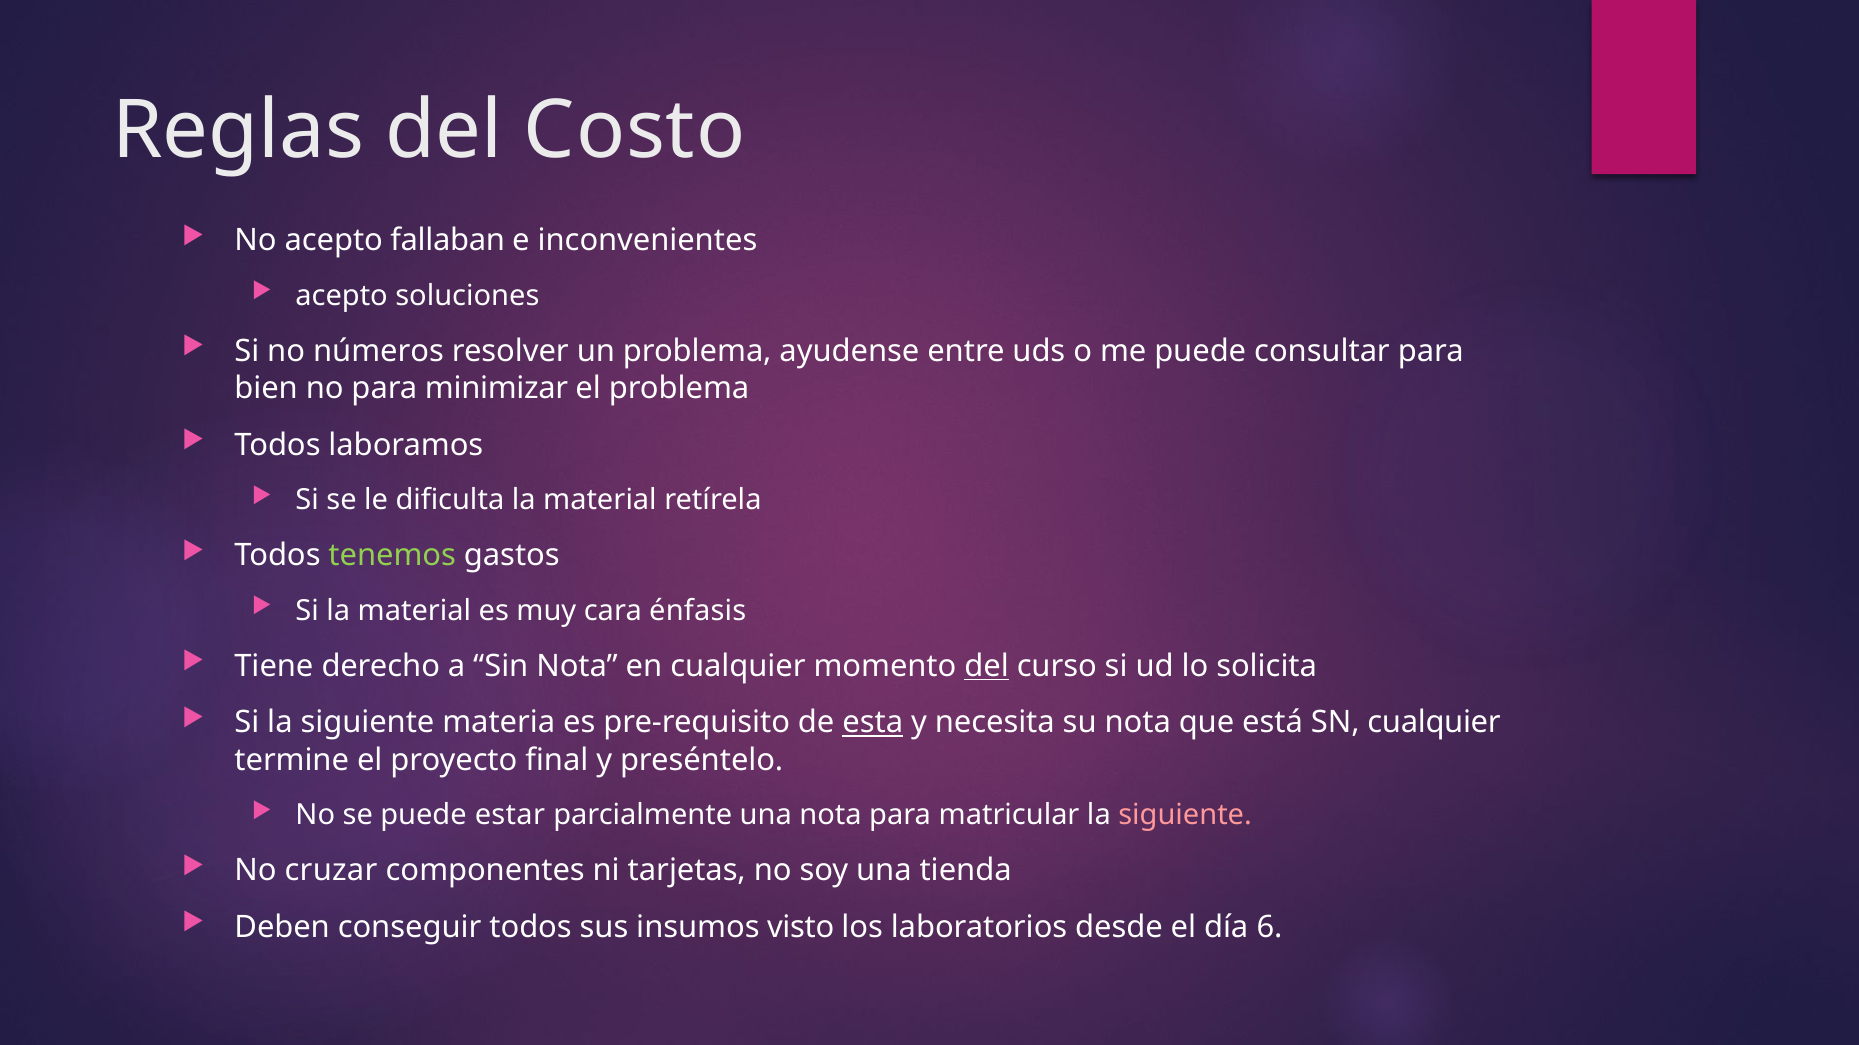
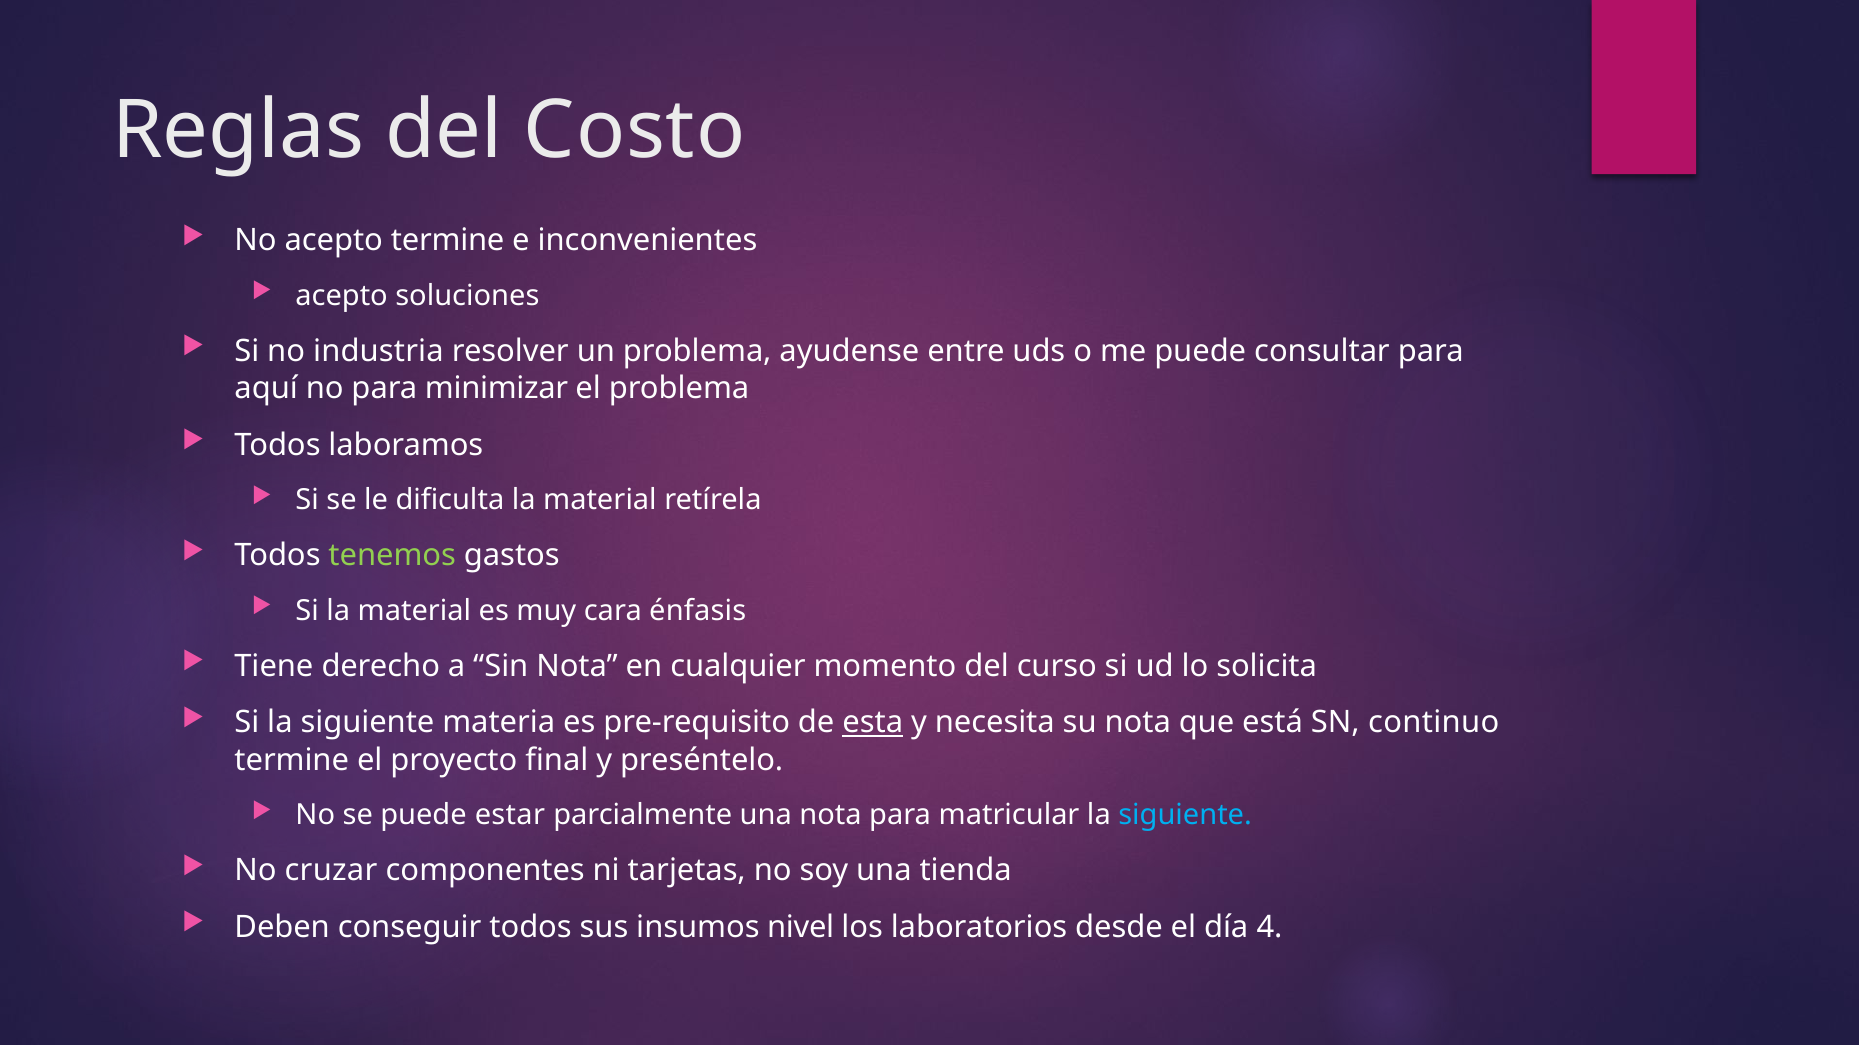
acepto fallaban: fallaban -> termine
números: números -> industria
bien: bien -> aquí
del at (987, 667) underline: present -> none
SN cualquier: cualquier -> continuo
siguiente at (1185, 816) colour: pink -> light blue
visto: visto -> nivel
6: 6 -> 4
